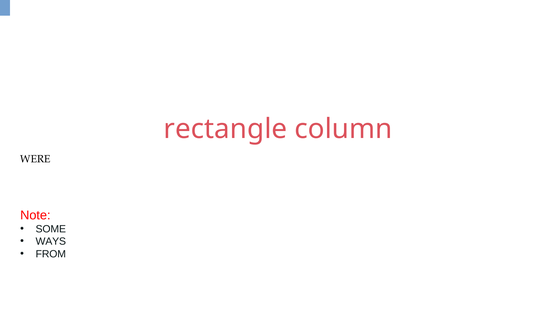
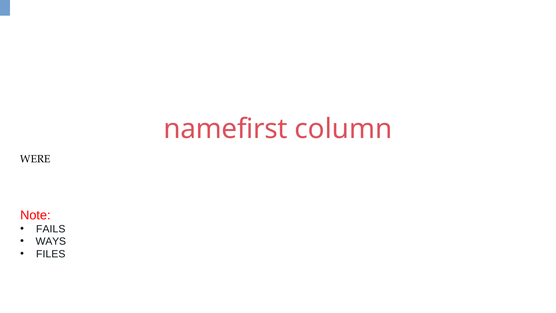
rectangle: rectangle -> namefirst
SOME: SOME -> FAILS
FROM: FROM -> FILES
